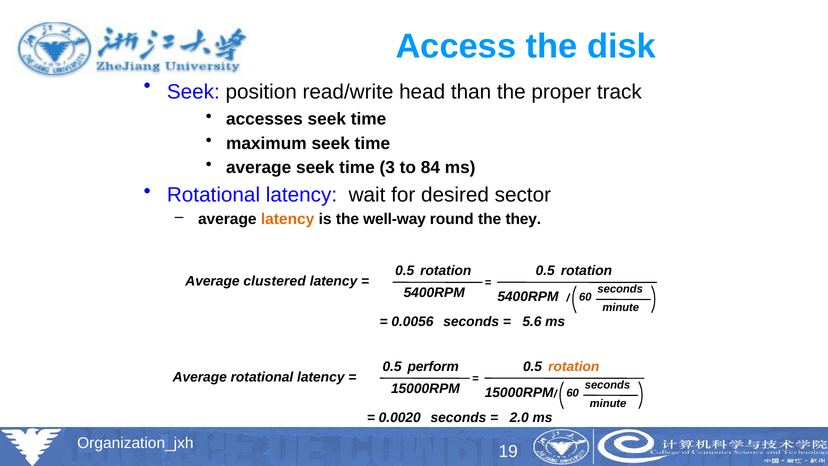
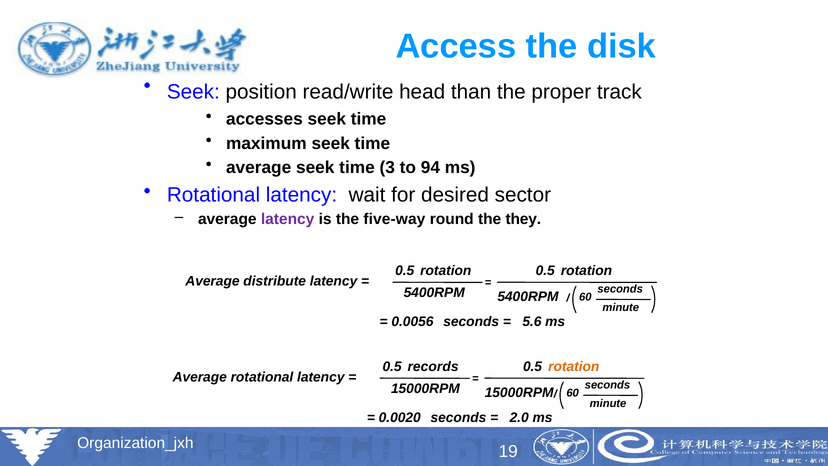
84: 84 -> 94
latency at (288, 219) colour: orange -> purple
well-way: well-way -> five-way
clustered: clustered -> distribute
perform: perform -> records
